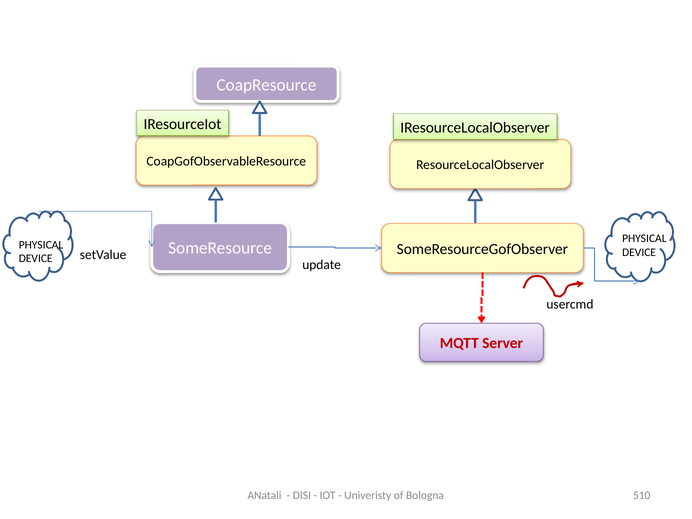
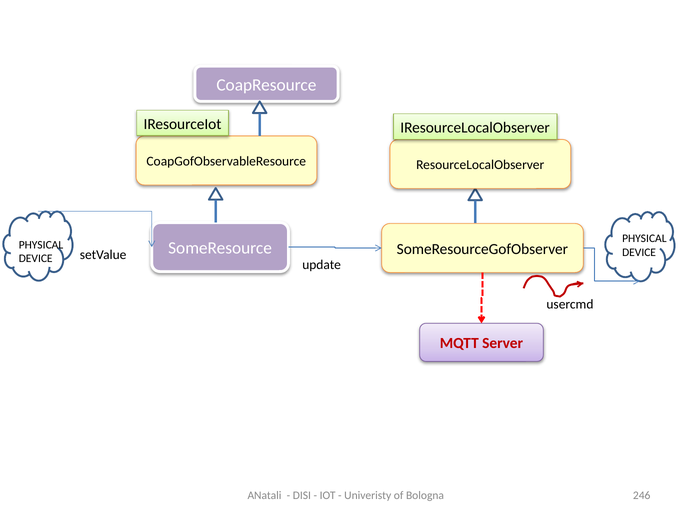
510: 510 -> 246
